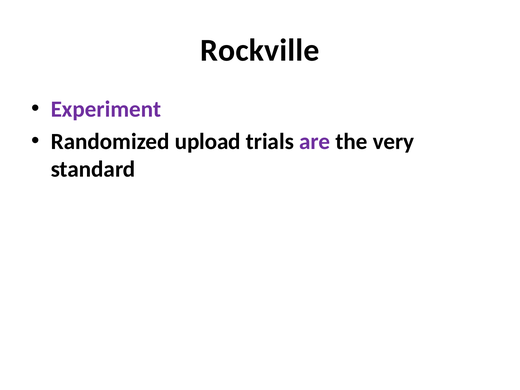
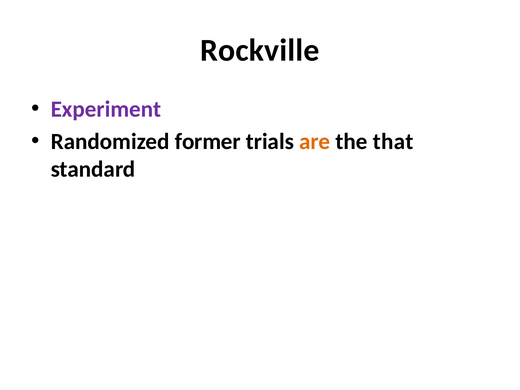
upload: upload -> former
are colour: purple -> orange
very: very -> that
